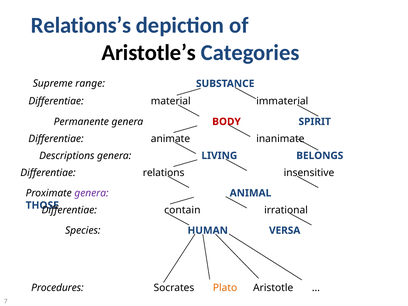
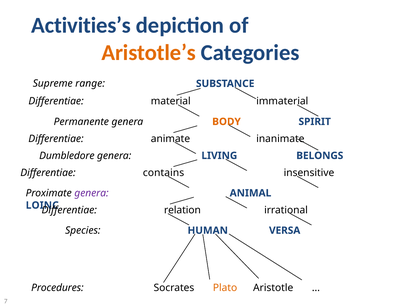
Relations’s: Relations’s -> Activities’s
Aristotle’s colour: black -> orange
BODY colour: red -> orange
Descriptions: Descriptions -> Dumbledore
relations: relations -> contains
THOSE: THOSE -> LOINC
contain: contain -> relation
